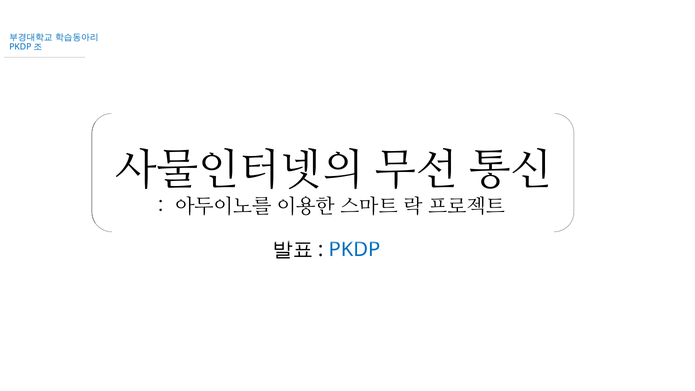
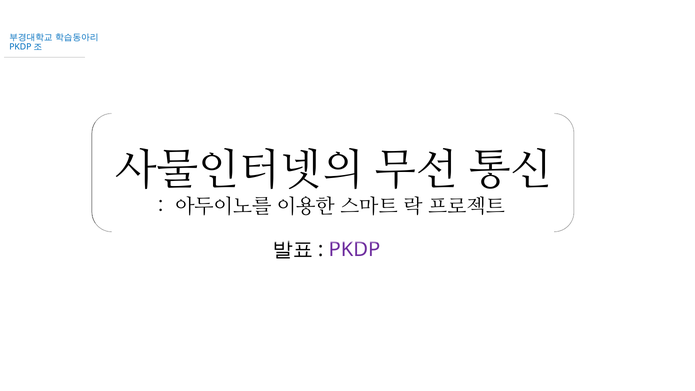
PKDP colour: blue -> purple
